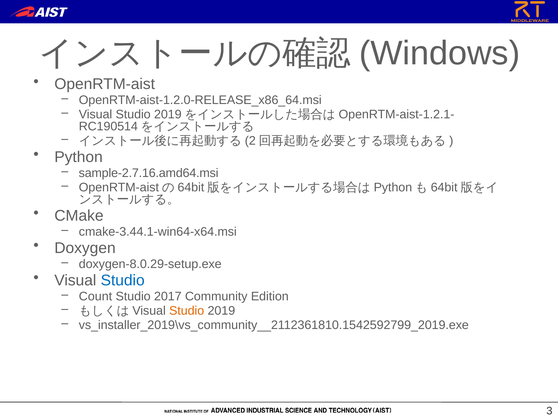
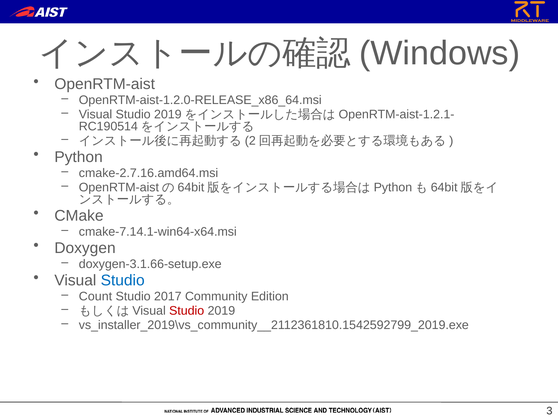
sample-2.7.16.amd64.msi: sample-2.7.16.amd64.msi -> cmake-2.7.16.amd64.msi
cmake-3.44.1-win64-x64.msi: cmake-3.44.1-win64-x64.msi -> cmake-7.14.1-win64-x64.msi
doxygen-8.0.29-setup.exe: doxygen-8.0.29-setup.exe -> doxygen-3.1.66-setup.exe
Studio at (187, 311) colour: orange -> red
